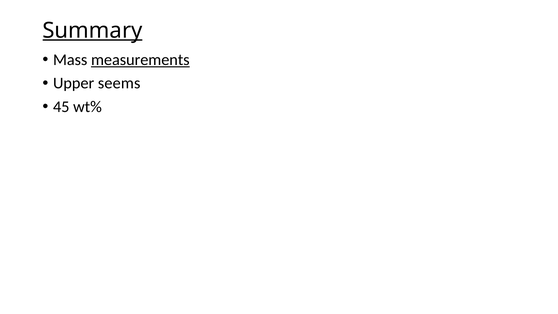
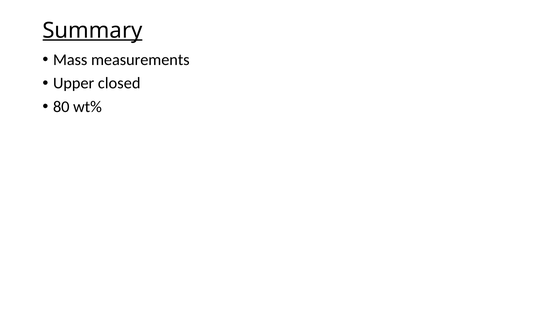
measurements underline: present -> none
seems: seems -> closed
45: 45 -> 80
